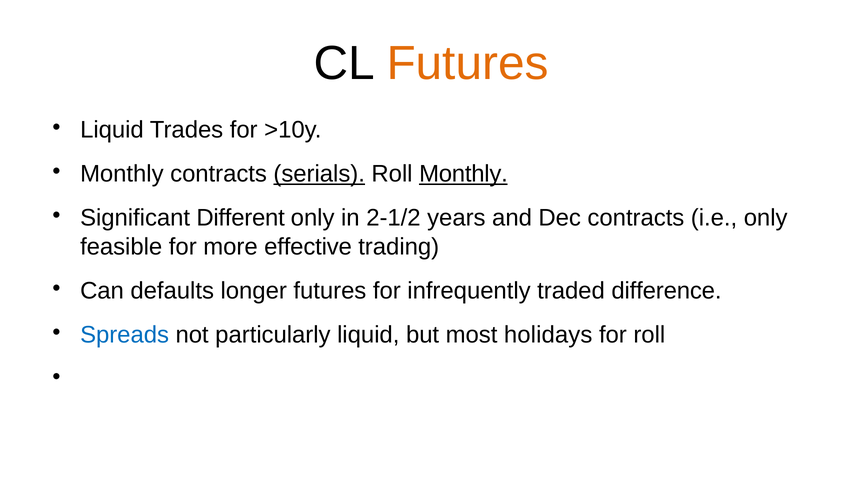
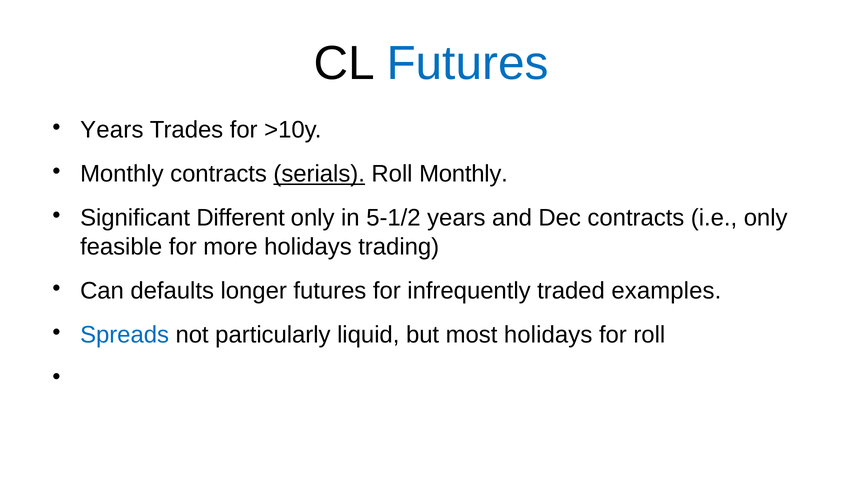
Futures at (468, 63) colour: orange -> blue
Liquid at (112, 130): Liquid -> Years
Monthly at (463, 174) underline: present -> none
2-1/2: 2-1/2 -> 5-1/2
more effective: effective -> holidays
difference: difference -> examples
